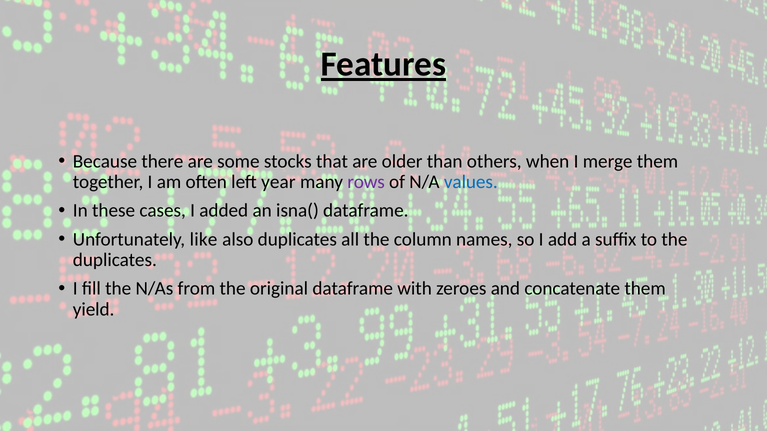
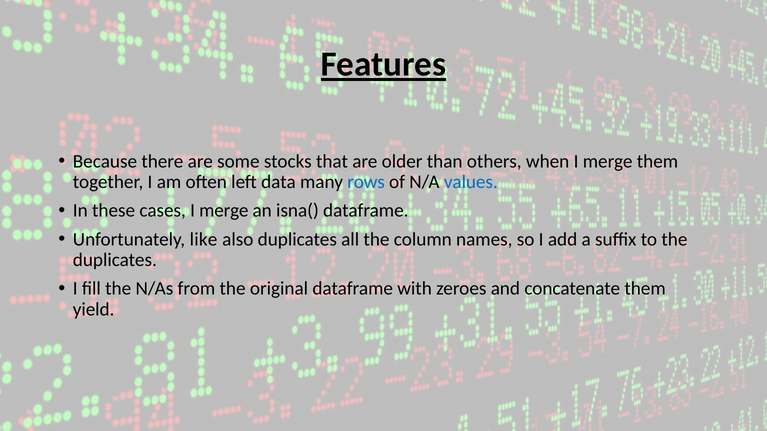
year: year -> data
rows colour: purple -> blue
cases I added: added -> merge
